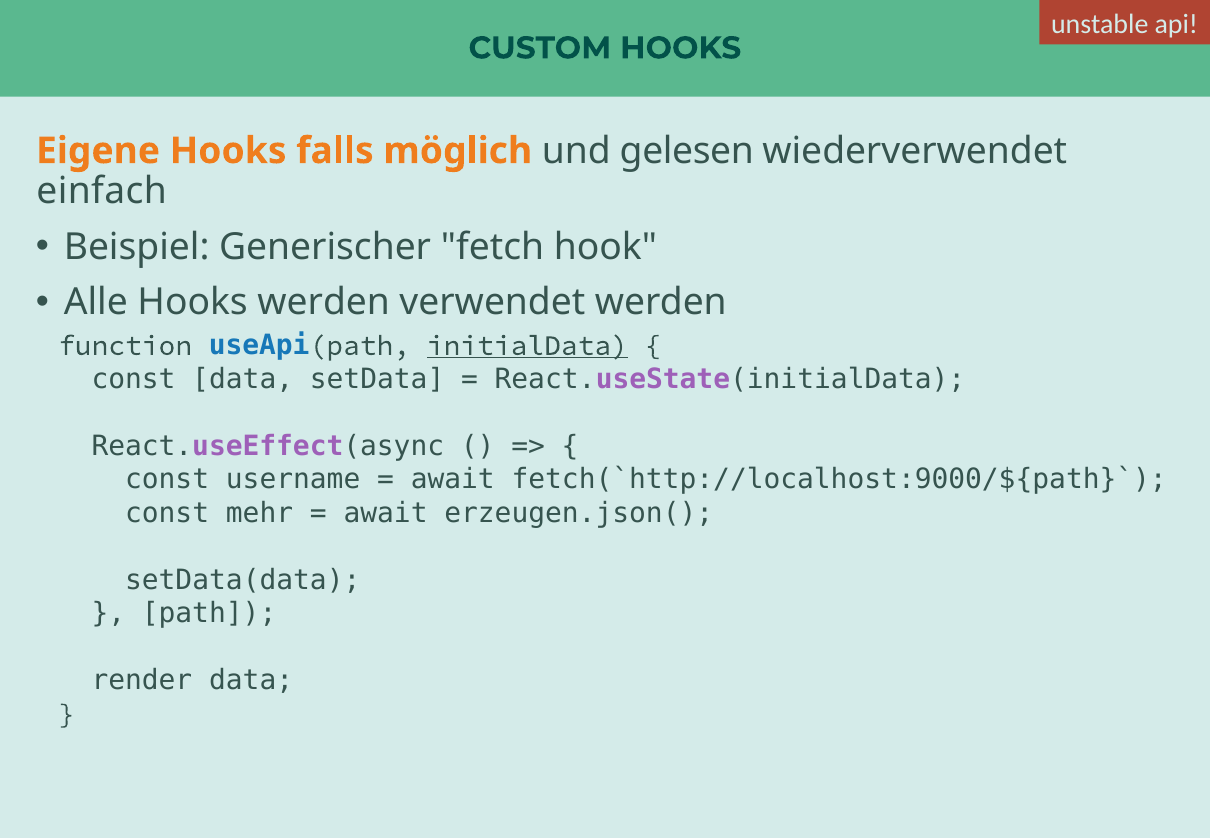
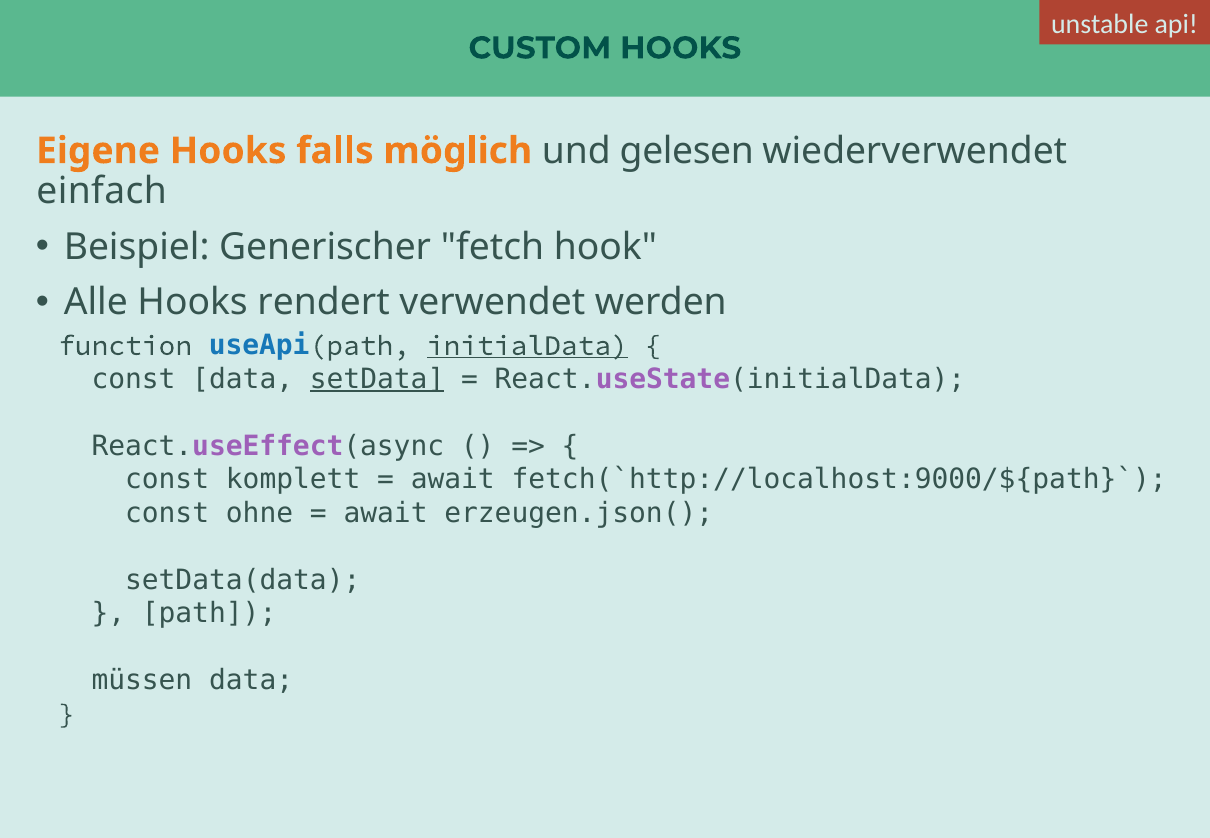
Hooks werden: werden -> rendert
setData underline: none -> present
username: username -> komplett
mehr: mehr -> ohne
render: render -> müssen
